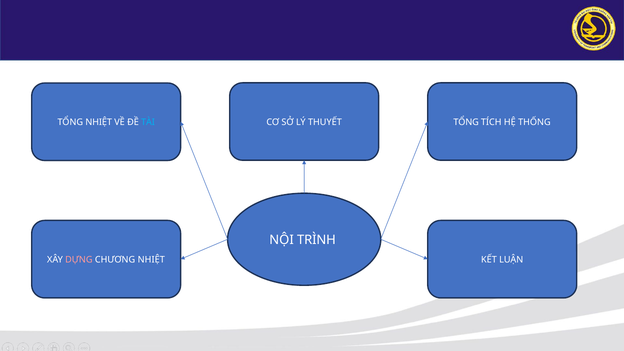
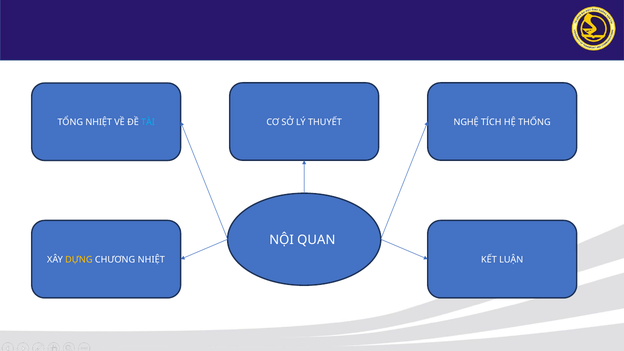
TỔNG at (466, 122): TỔNG -> NGHỆ
TRÌNH: TRÌNH -> QUAN
DỰNG colour: pink -> yellow
